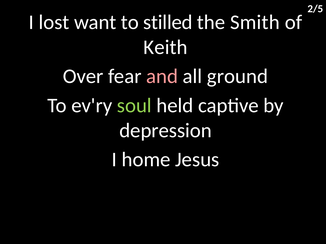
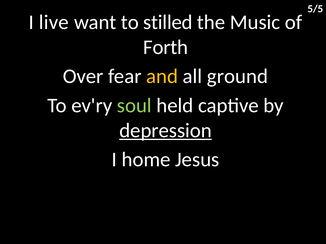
2/5: 2/5 -> 5/5
lost: lost -> live
Smith: Smith -> Music
Keith: Keith -> Forth
and colour: pink -> yellow
depression underline: none -> present
